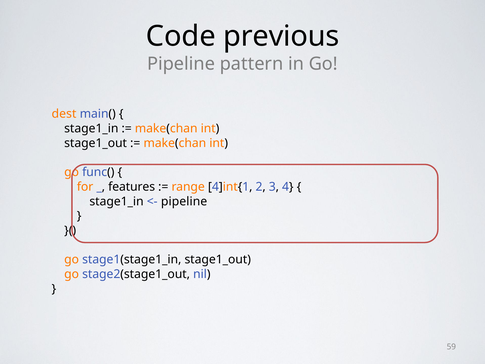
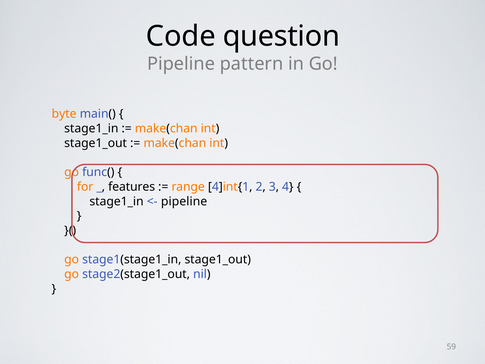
previous: previous -> question
dest: dest -> byte
